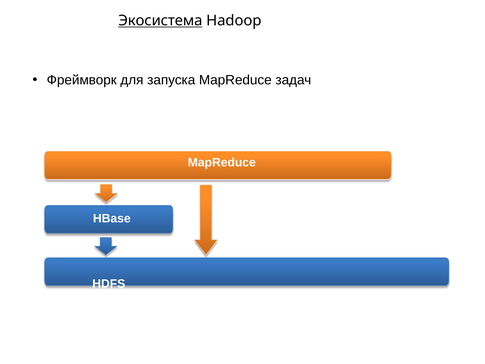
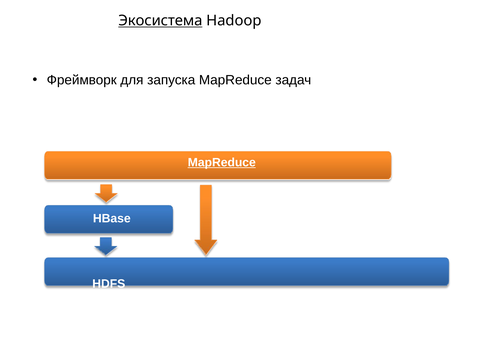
MapReduce at (222, 162) underline: none -> present
